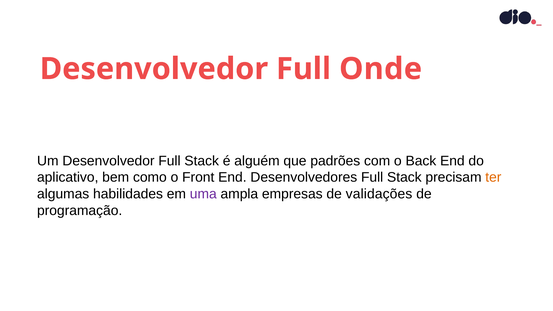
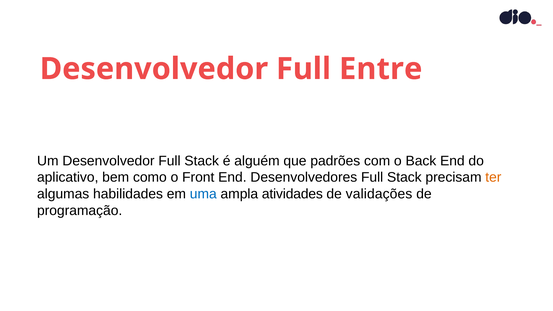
Onde: Onde -> Entre
uma colour: purple -> blue
empresas: empresas -> atividades
